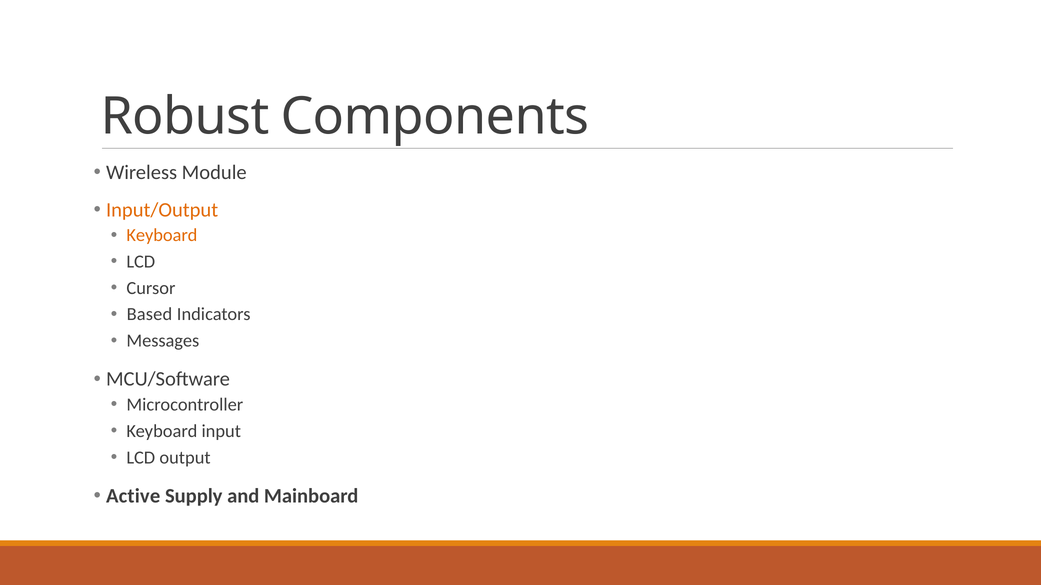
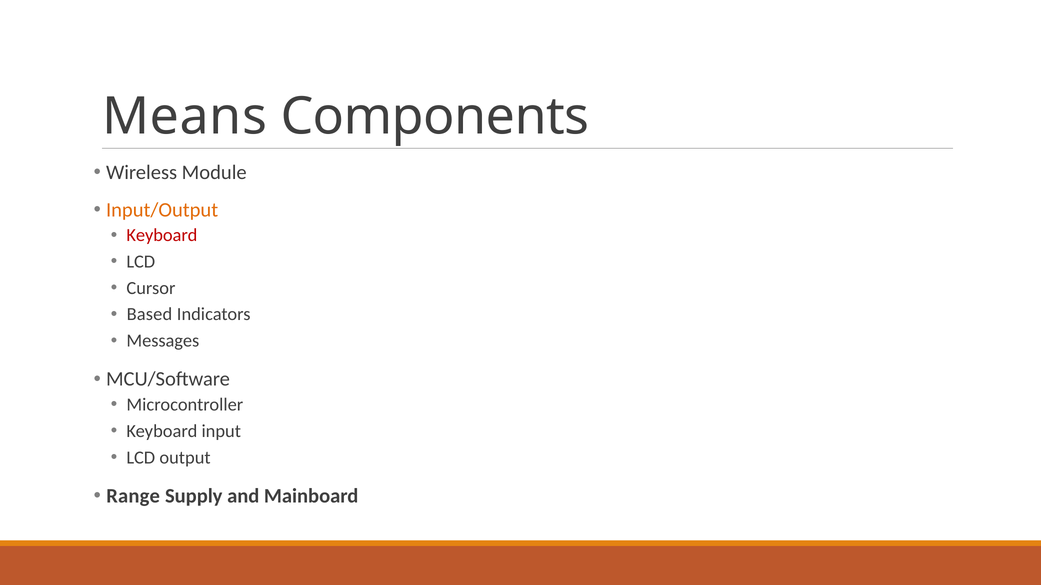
Robust: Robust -> Means
Keyboard at (162, 235) colour: orange -> red
Active: Active -> Range
